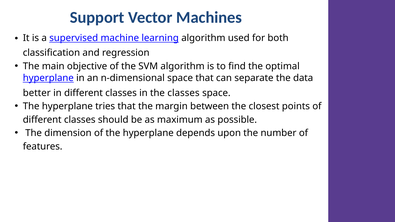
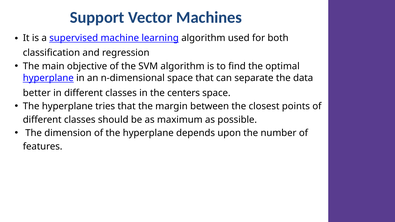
the classes: classes -> centers
